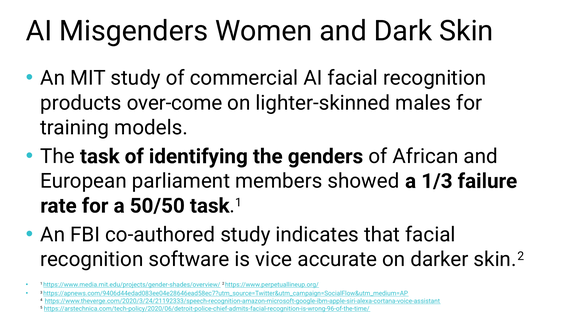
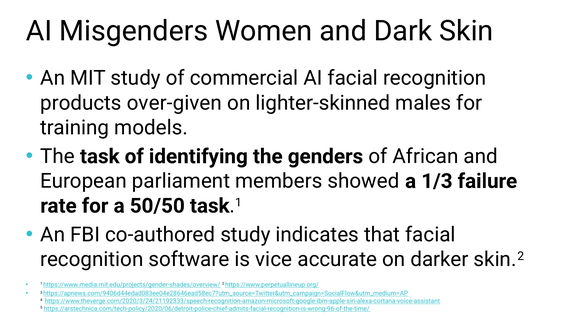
over-come: over-come -> over-given
